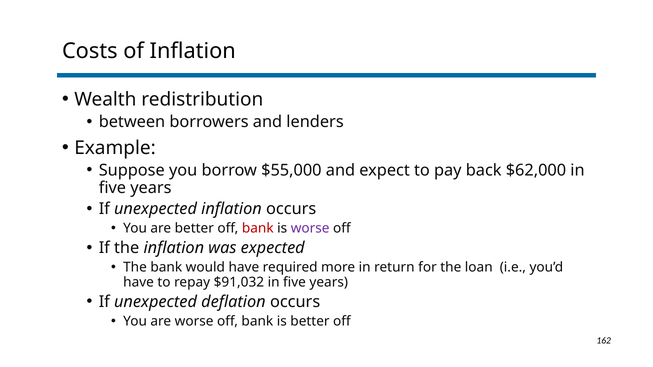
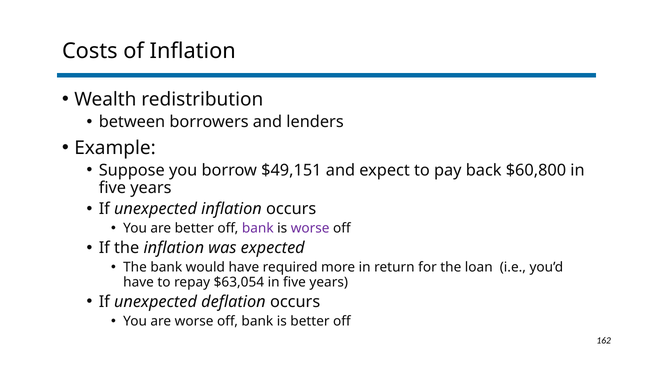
$55,000: $55,000 -> $49,151
$62,000: $62,000 -> $60,800
bank at (258, 229) colour: red -> purple
$91,032: $91,032 -> $63,054
